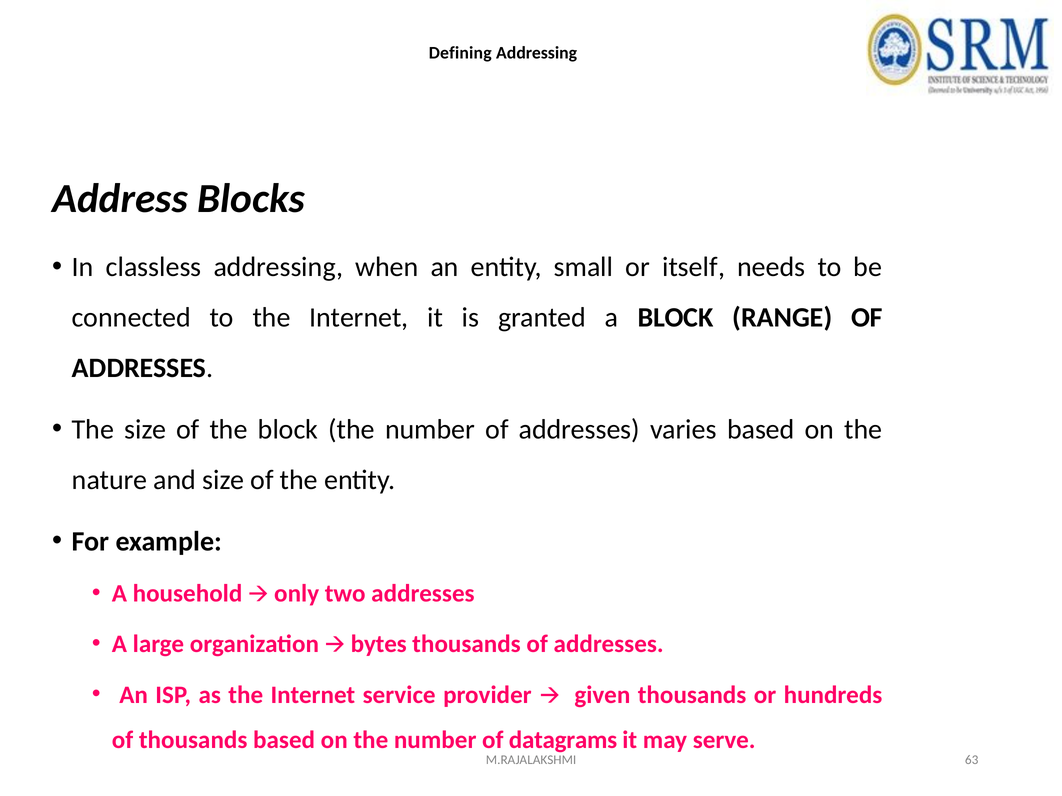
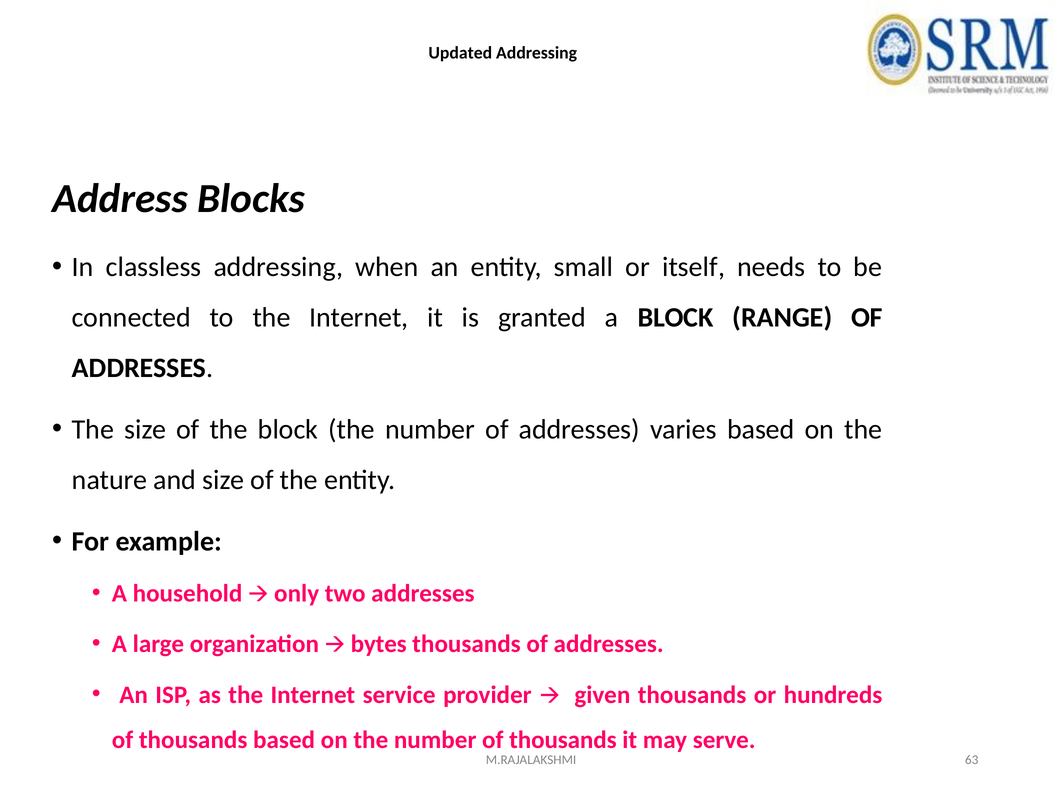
Defining: Defining -> Updated
number of datagrams: datagrams -> thousands
